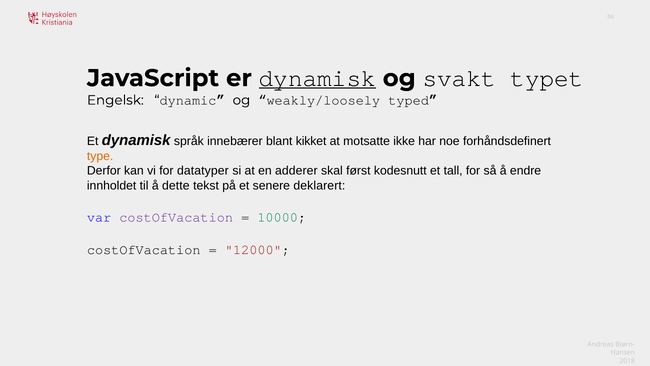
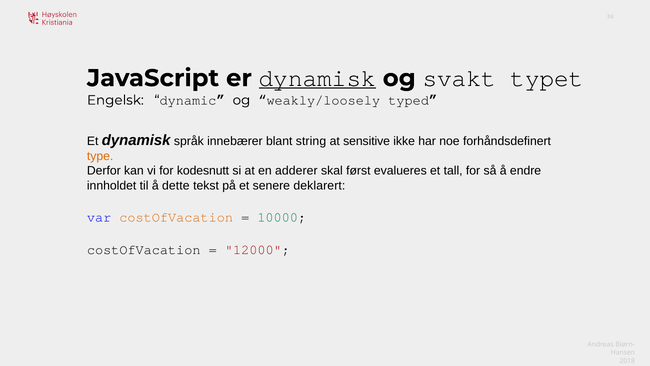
kikket: kikket -> string
motsatte: motsatte -> sensitive
datatyper: datatyper -> kodesnutt
kodesnutt: kodesnutt -> evalueres
costOfVacation at (176, 217) colour: purple -> orange
